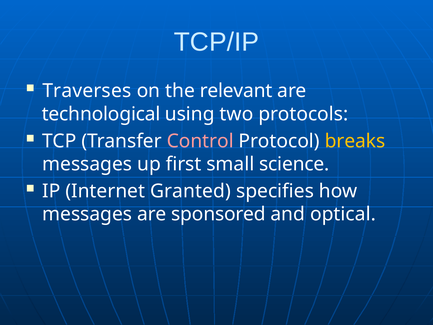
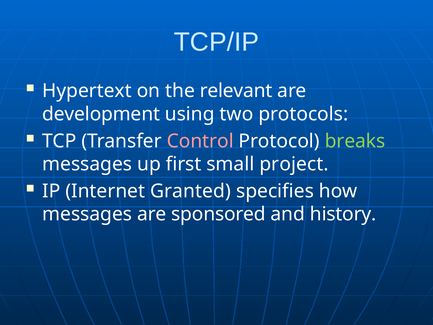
Traverses: Traverses -> Hypertext
technological: technological -> development
breaks colour: yellow -> light green
science: science -> project
optical: optical -> history
